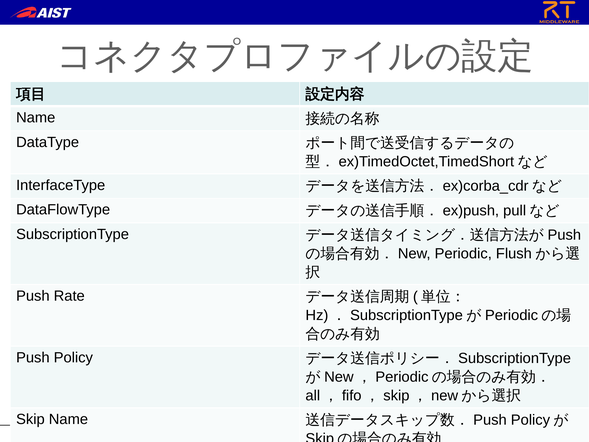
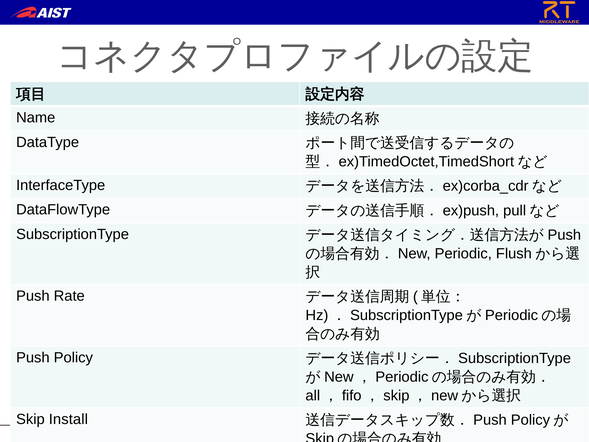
Skip Name: Name -> Install
